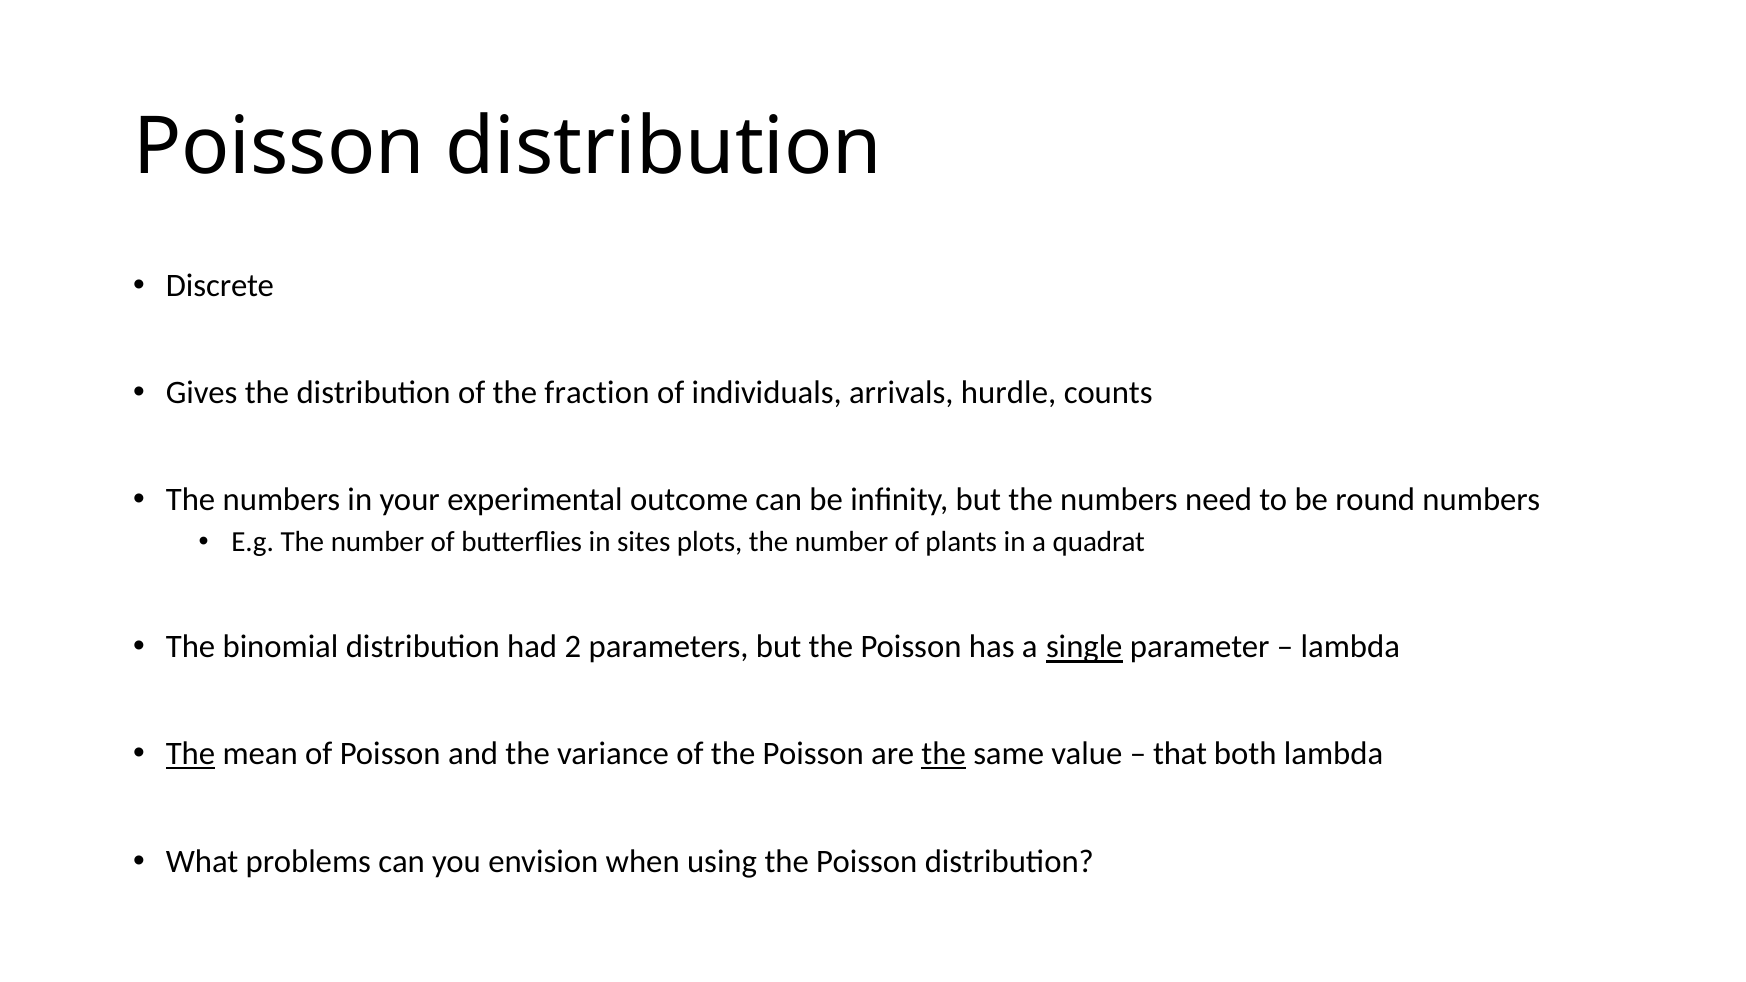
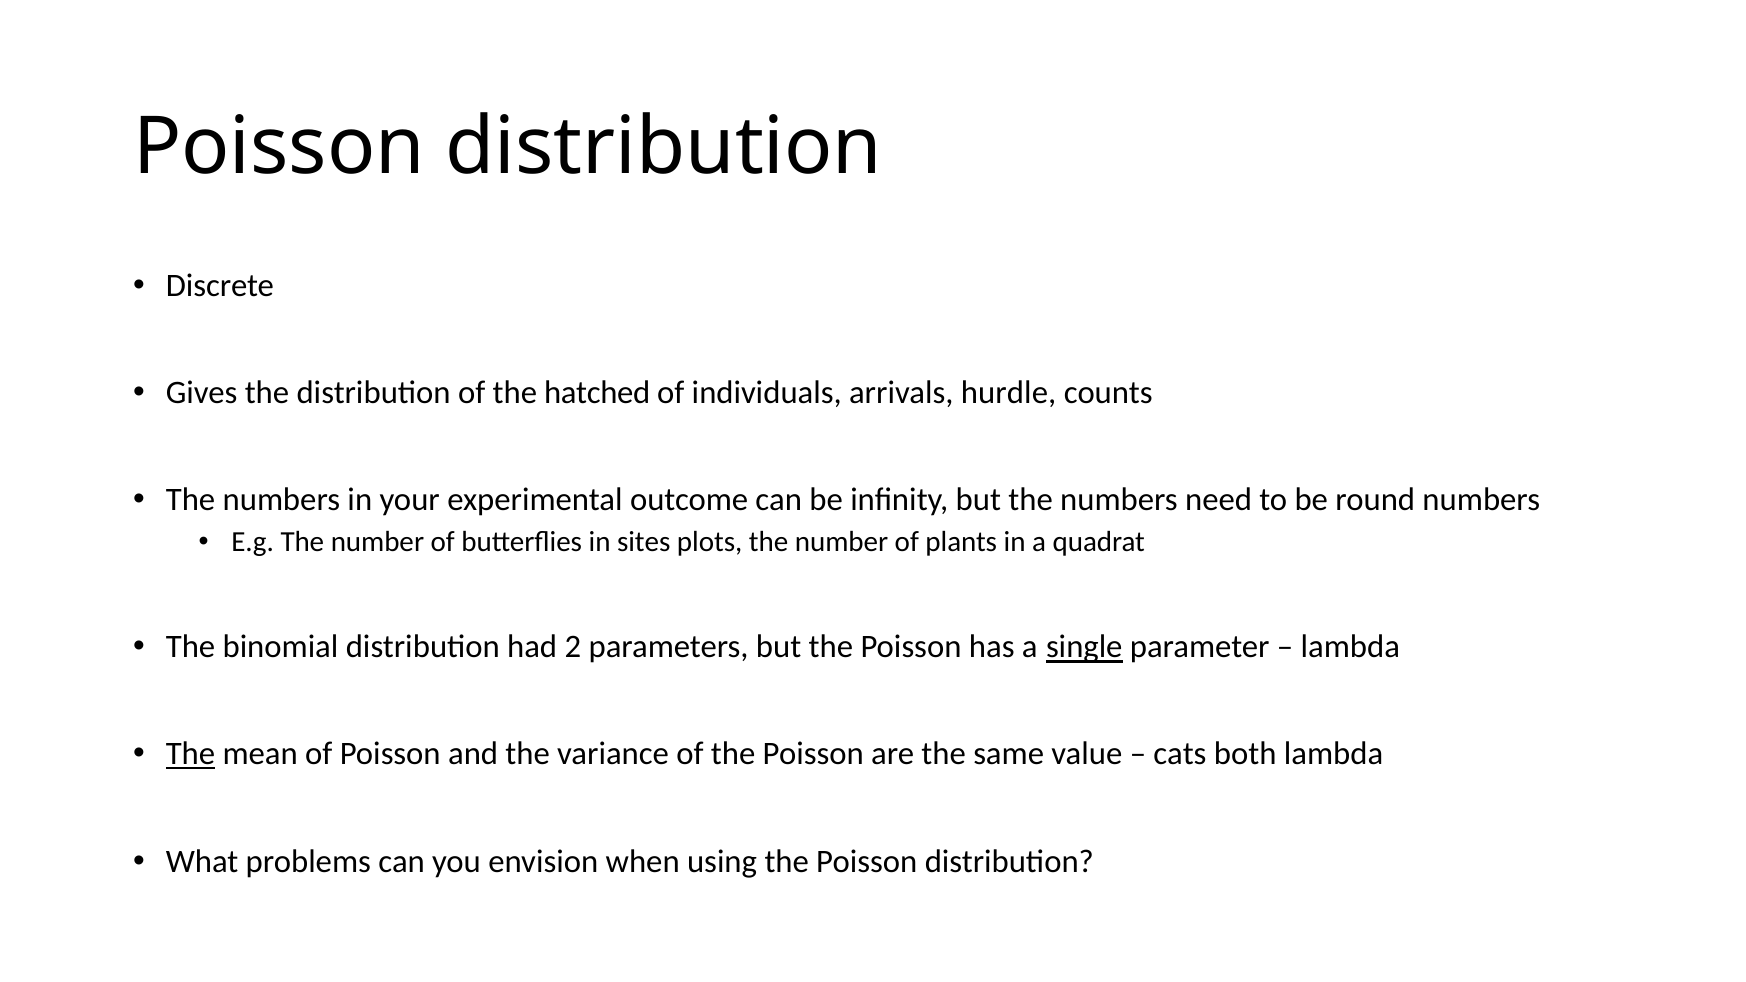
fraction: fraction -> hatched
the at (944, 754) underline: present -> none
that: that -> cats
